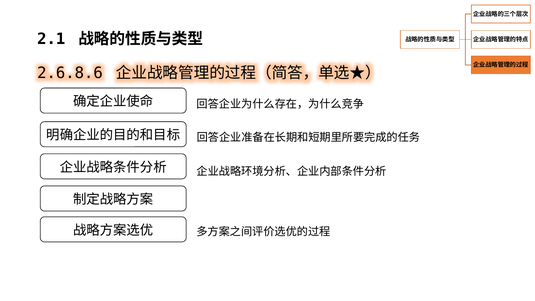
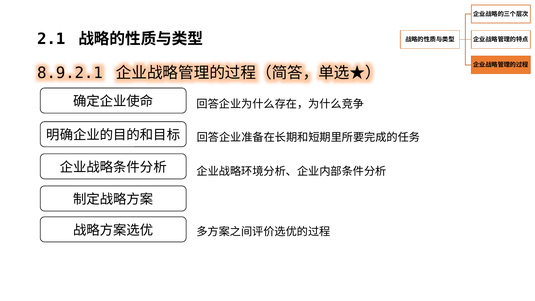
2.6.8.6: 2.6.8.6 -> 8.9.2.1
